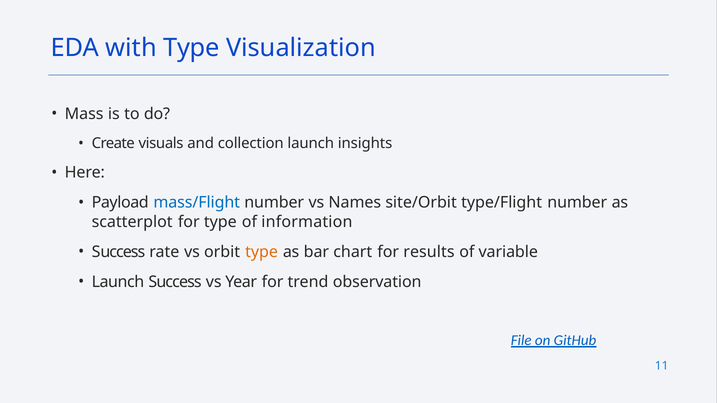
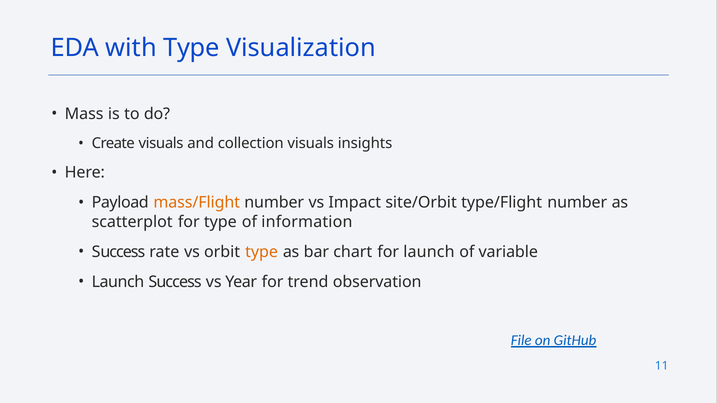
collection launch: launch -> visuals
mass/Flight colour: blue -> orange
Names: Names -> Impact
for results: results -> launch
